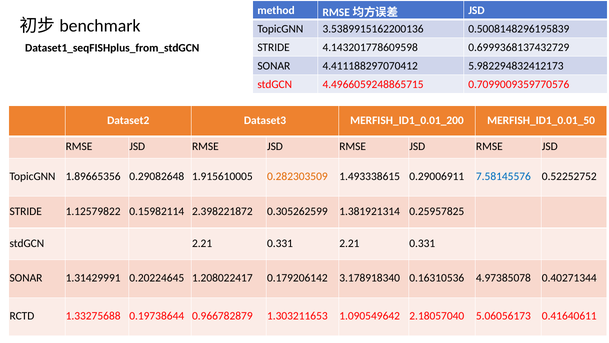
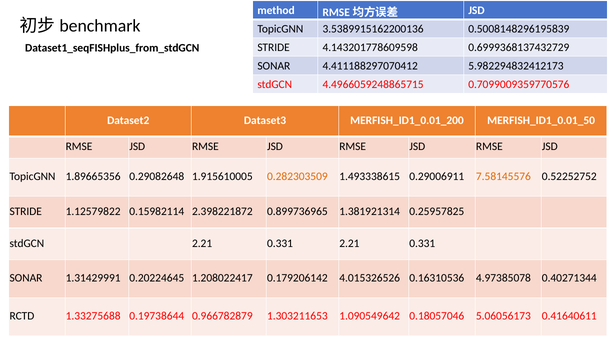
7.58145576 colour: blue -> orange
0.305262599: 0.305262599 -> 0.899736965
3.178918340: 3.178918340 -> 4.015326526
2.18057040: 2.18057040 -> 0.18057046
